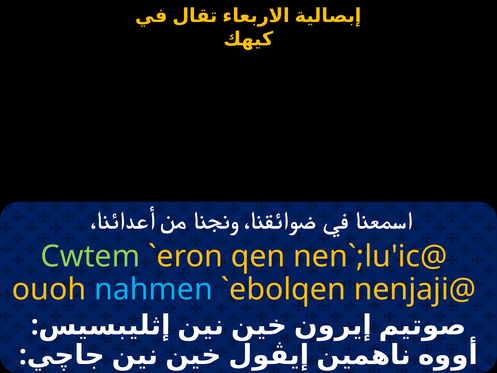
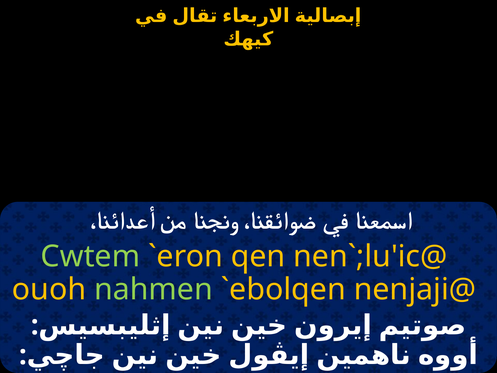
nahmen colour: light blue -> light green
